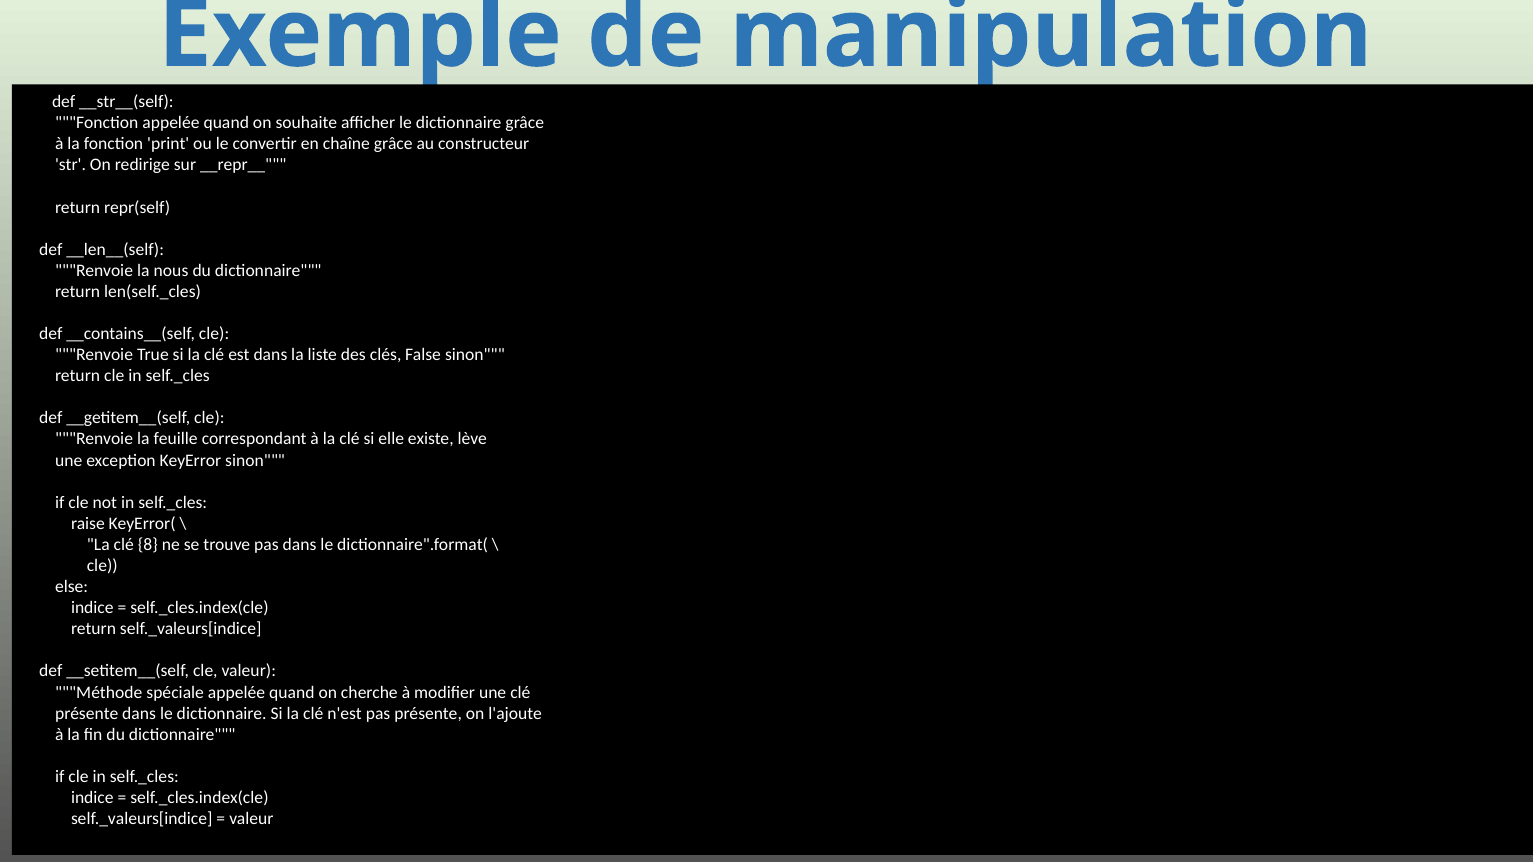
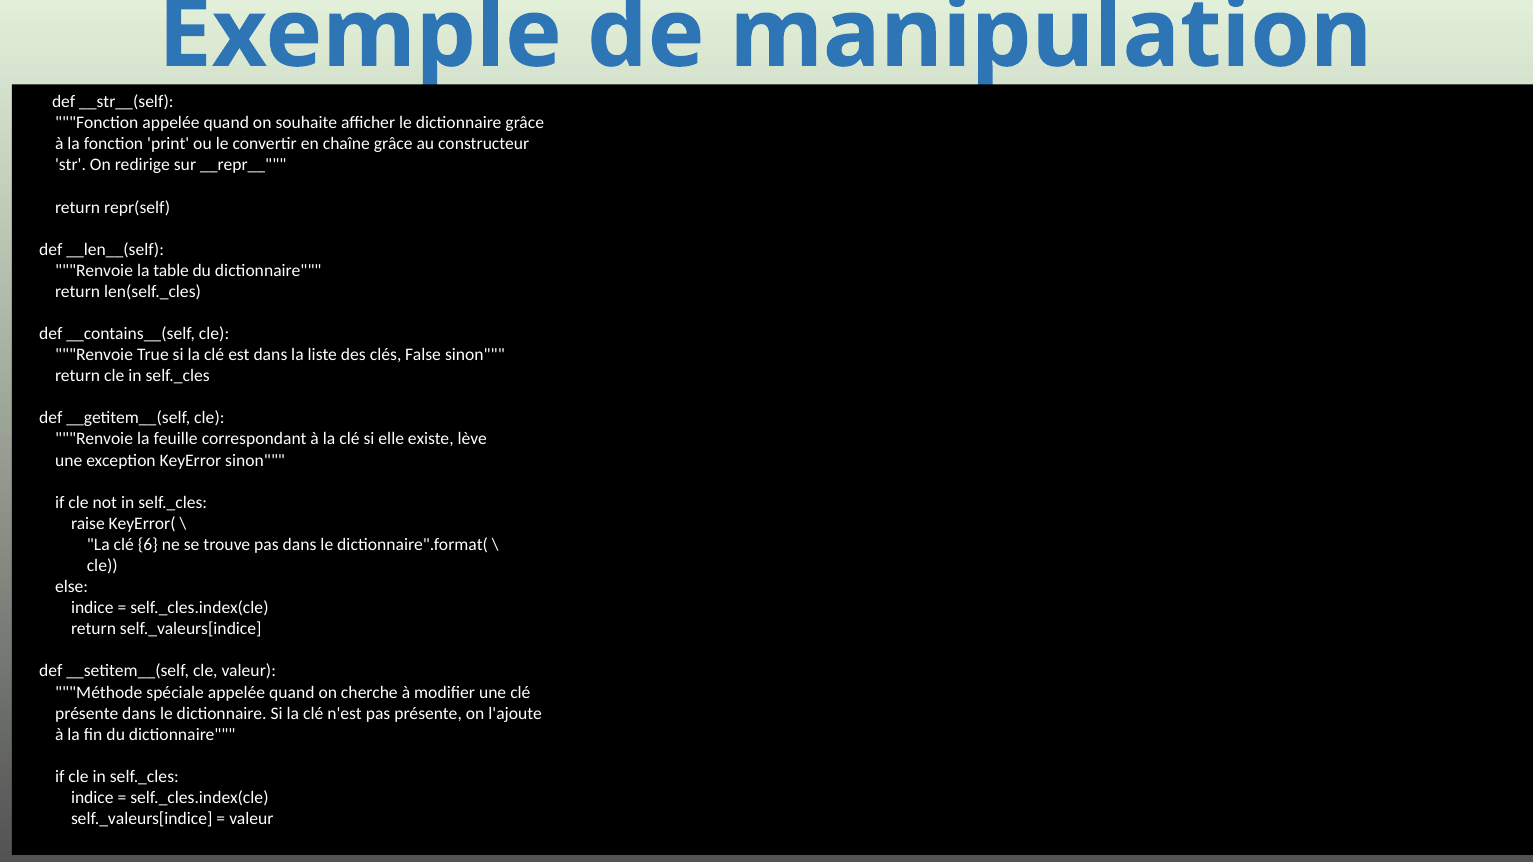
nous: nous -> table
8: 8 -> 6
